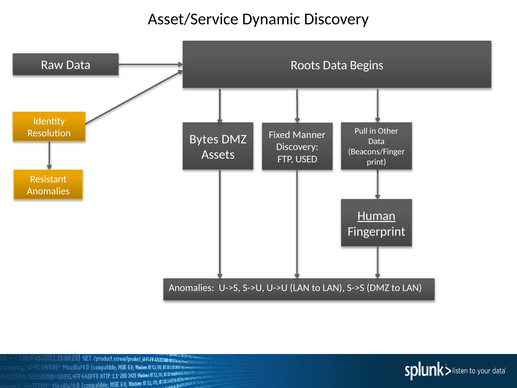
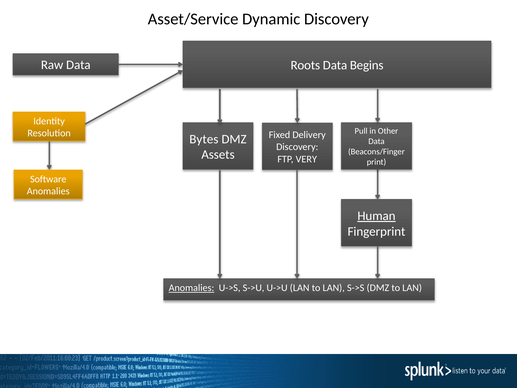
Manner: Manner -> Delivery
USED: USED -> VERY
Resistant: Resistant -> Software
Anomalies at (191, 288) underline: none -> present
